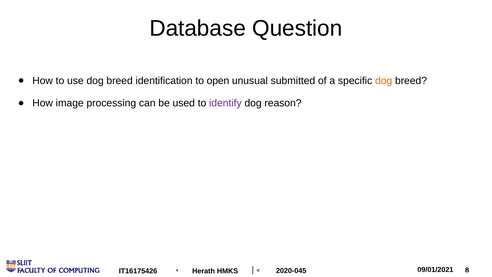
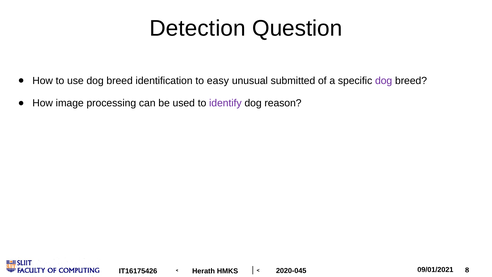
Database: Database -> Detection
open: open -> easy
dog at (384, 81) colour: orange -> purple
